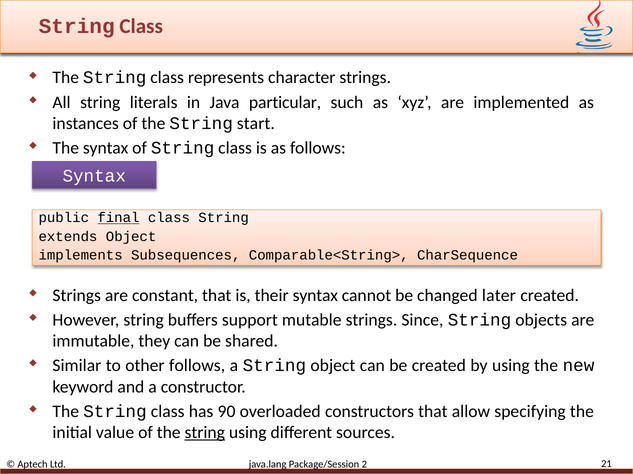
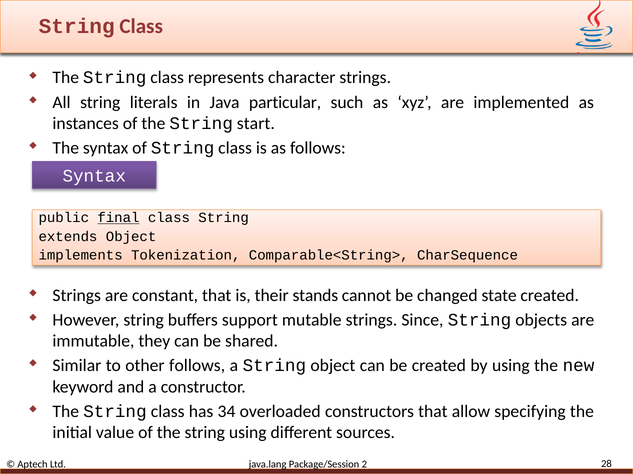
Subsequences: Subsequences -> Tokenization
their syntax: syntax -> stands
later: later -> state
90: 90 -> 34
string at (205, 433) underline: present -> none
21: 21 -> 28
